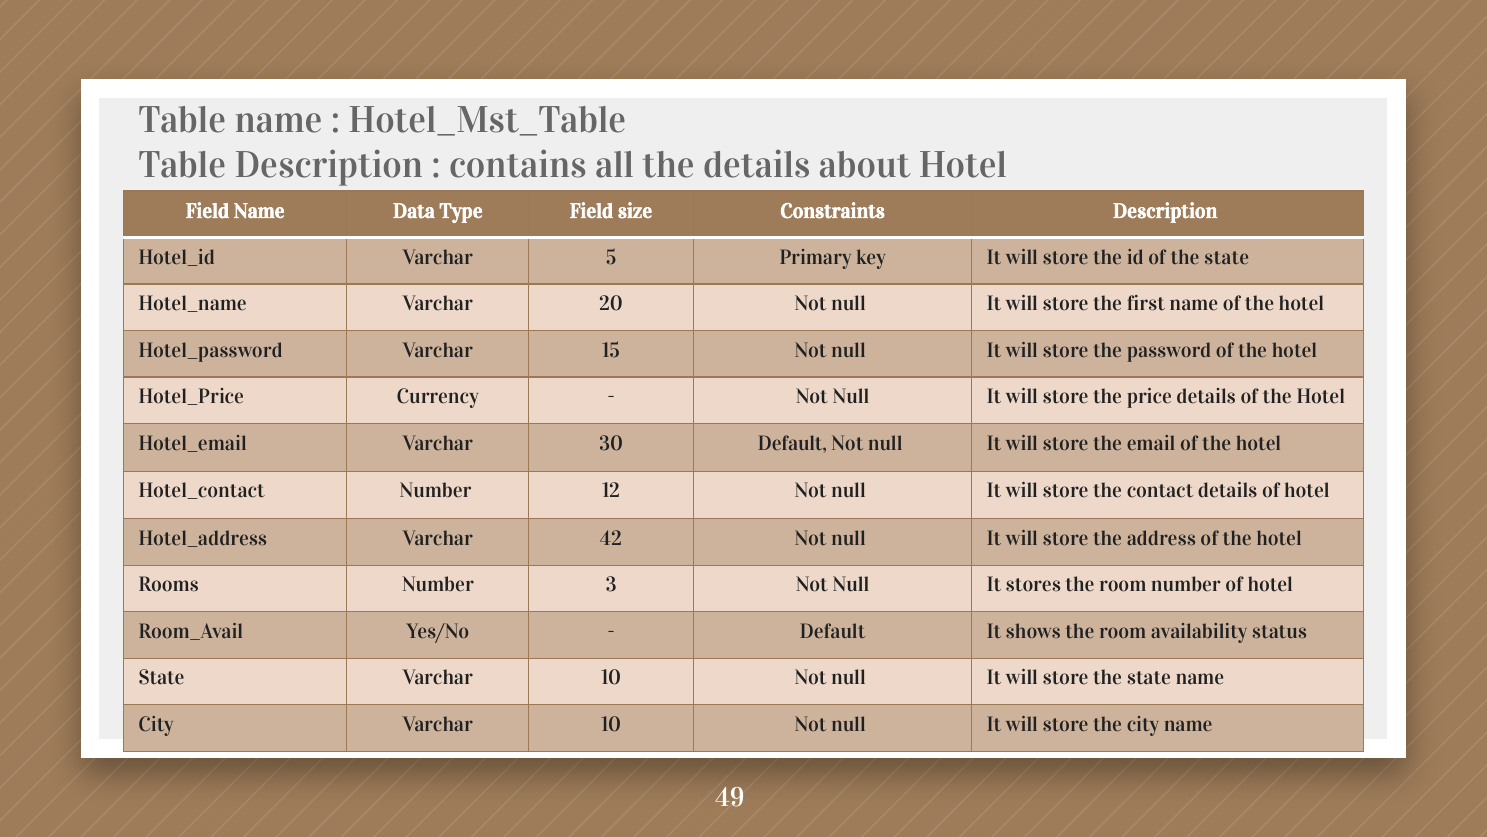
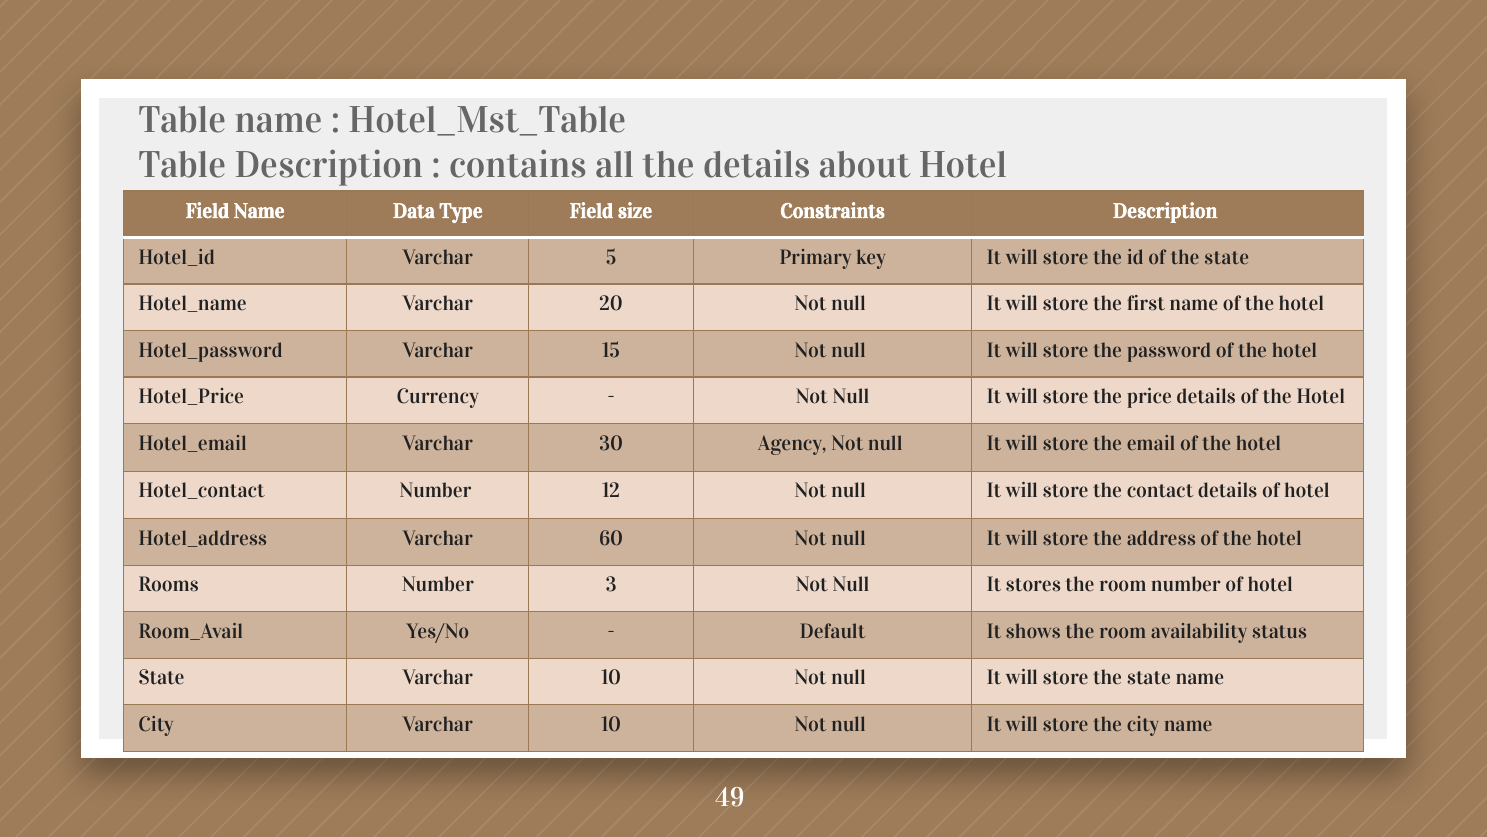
30 Default: Default -> Agency
42: 42 -> 60
